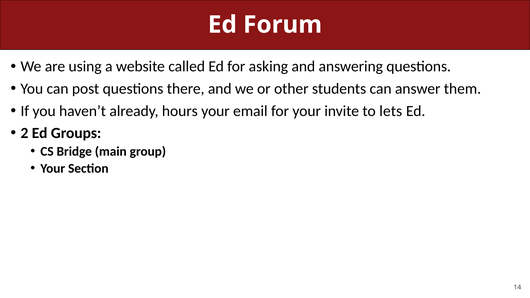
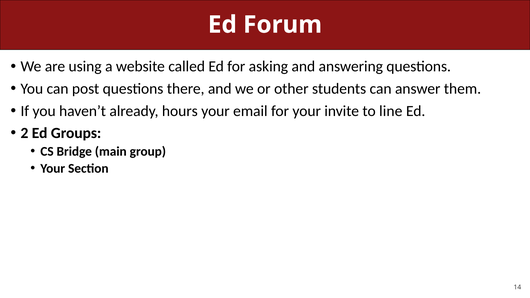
lets: lets -> line
